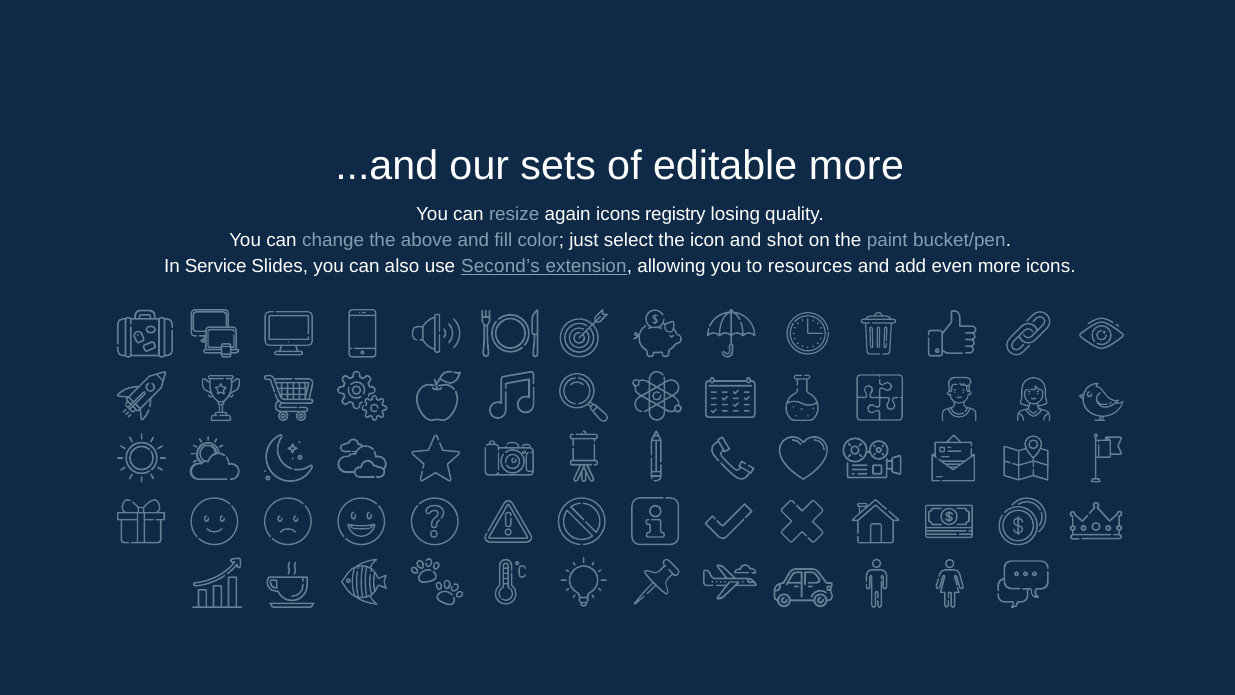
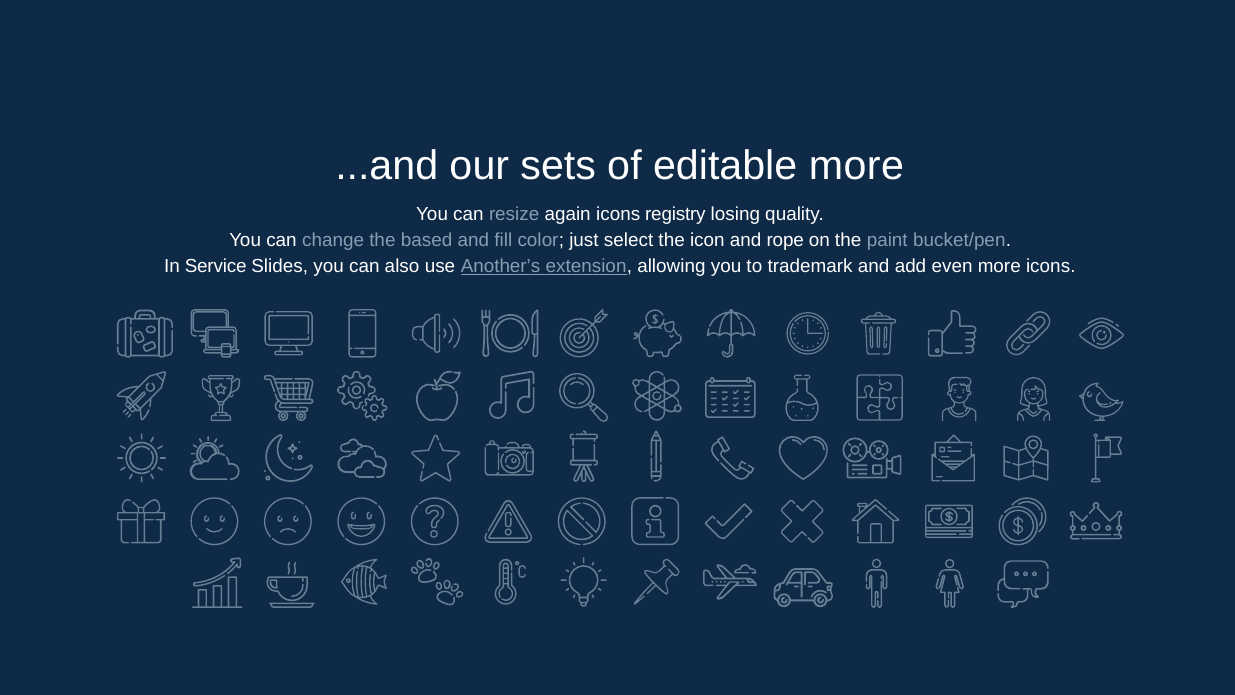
above: above -> based
shot: shot -> rope
Second’s: Second’s -> Another’s
resources: resources -> trademark
